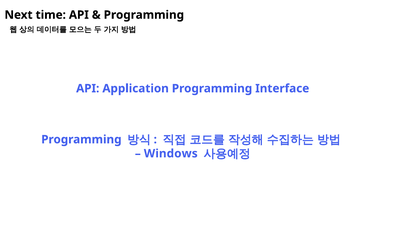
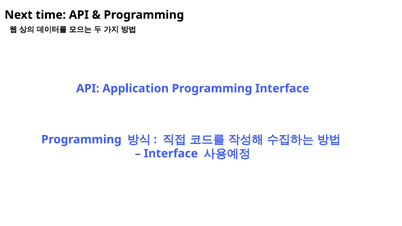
Windows at (171, 154): Windows -> Interface
